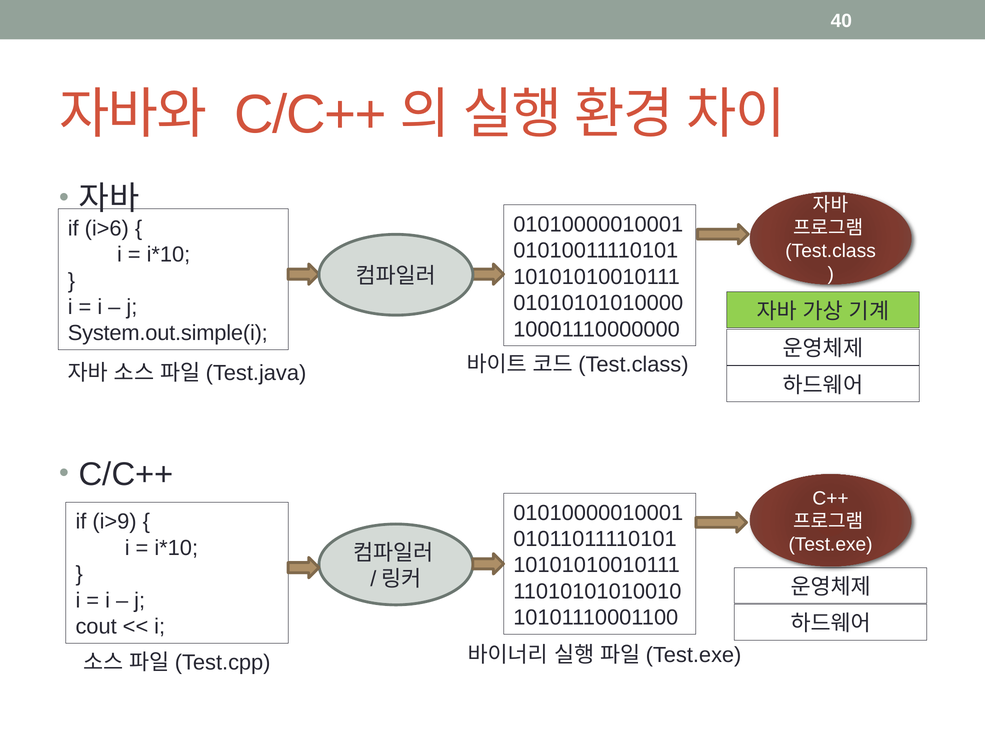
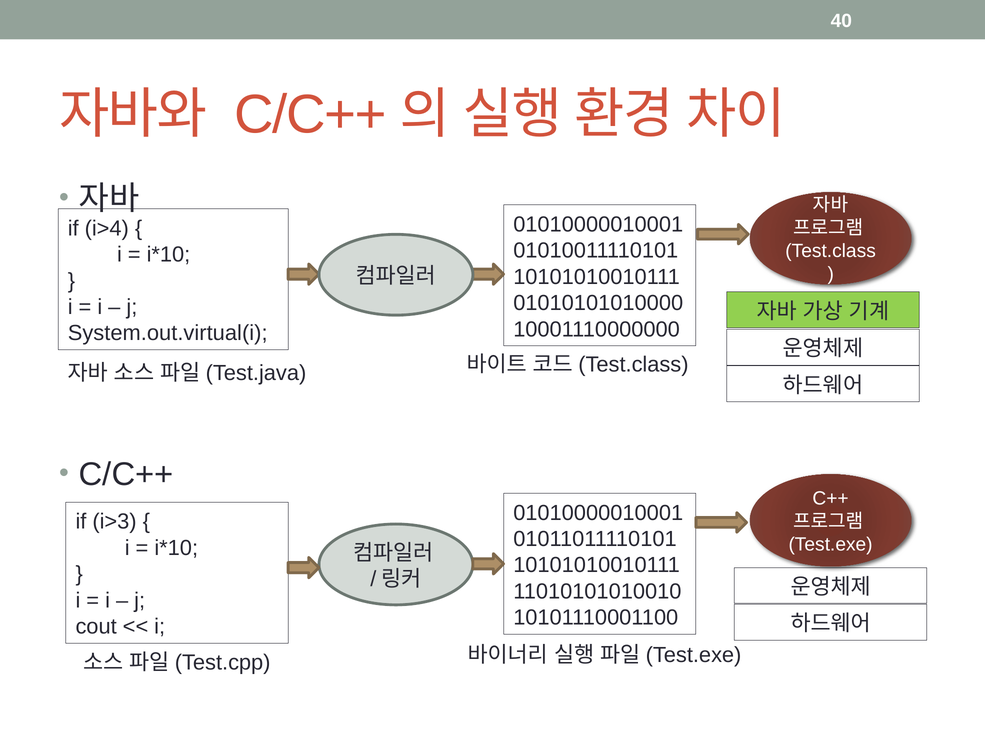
i>6: i>6 -> i>4
System.out.simple(i: System.out.simple(i -> System.out.virtual(i
i>9: i>9 -> i>3
